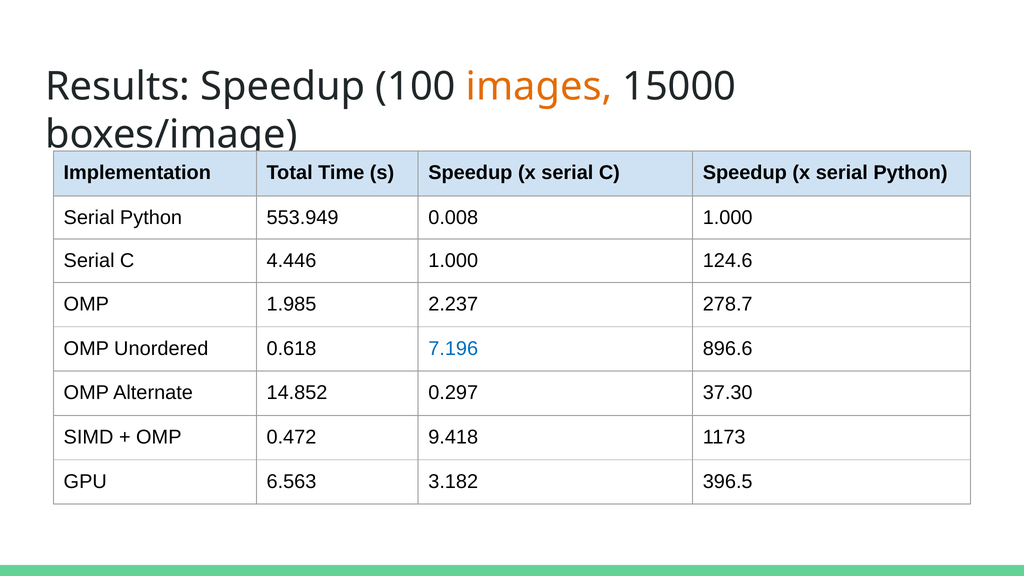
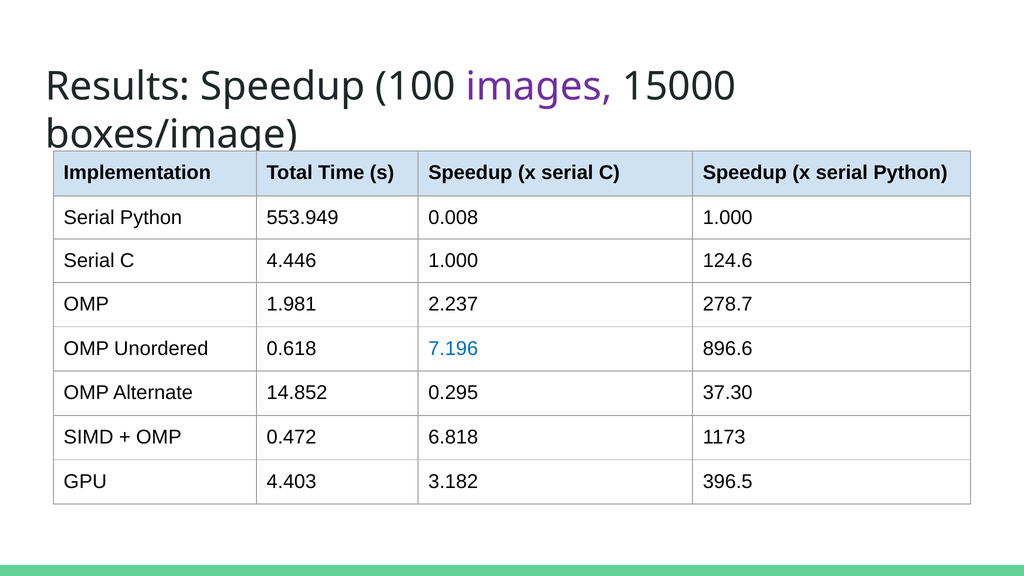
images colour: orange -> purple
1.985: 1.985 -> 1.981
0.297: 0.297 -> 0.295
9.418: 9.418 -> 6.818
6.563: 6.563 -> 4.403
